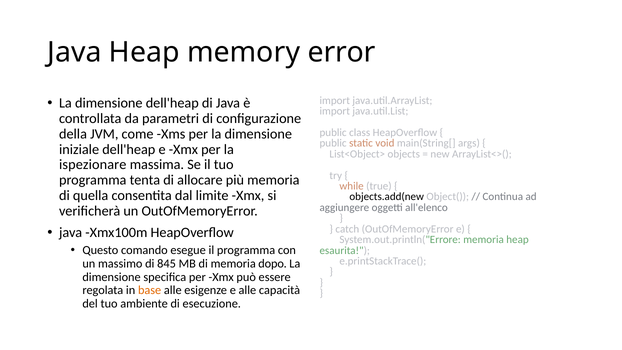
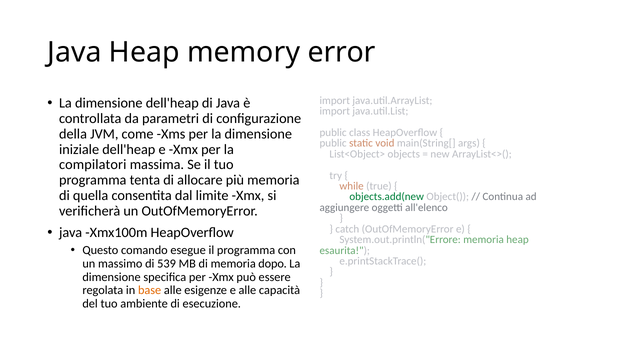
ispezionare: ispezionare -> compilatori
objects.add(new colour: black -> green
845: 845 -> 539
